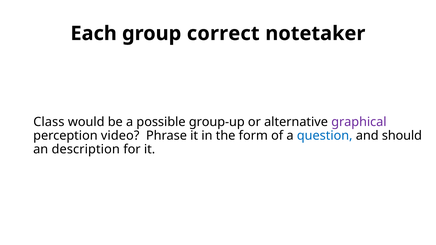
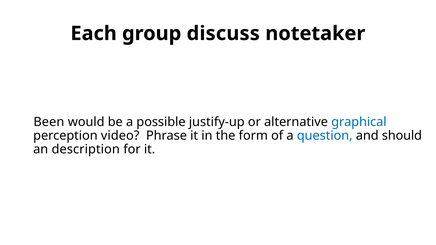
correct: correct -> discuss
Class: Class -> Been
group-up: group-up -> justify-up
graphical colour: purple -> blue
